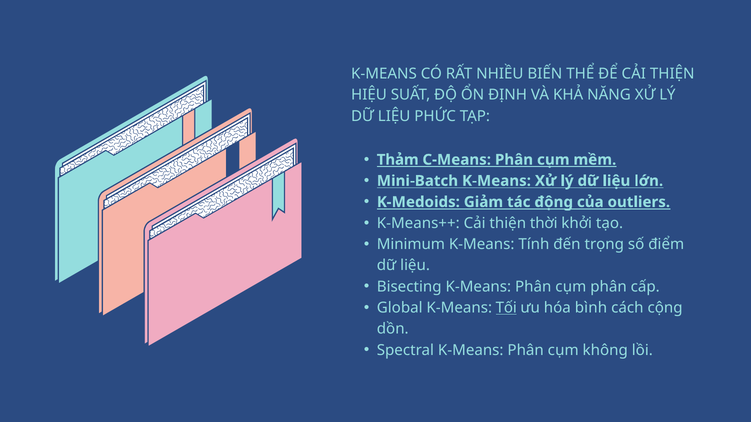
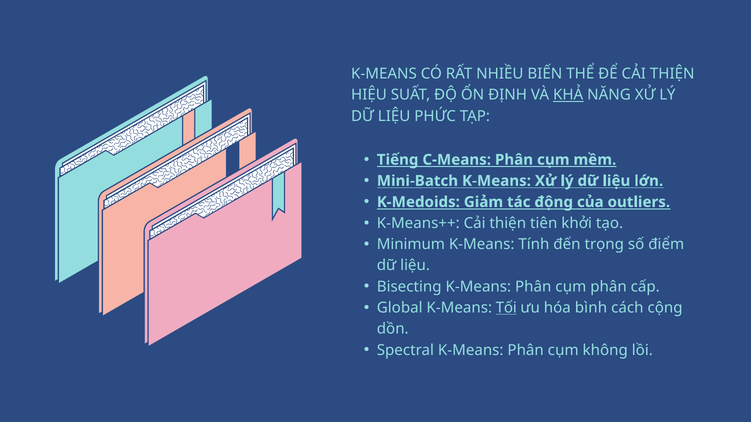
KHẢ underline: none -> present
Thảm: Thảm -> Tiếng
thời: thời -> tiên
